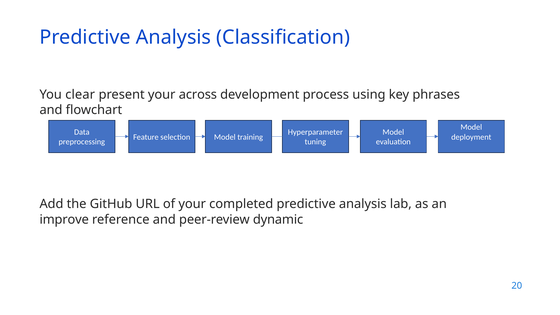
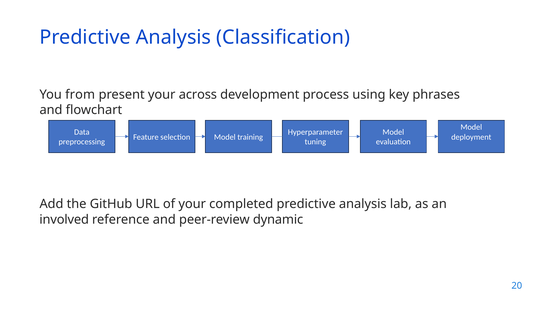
clear: clear -> from
improve: improve -> involved
